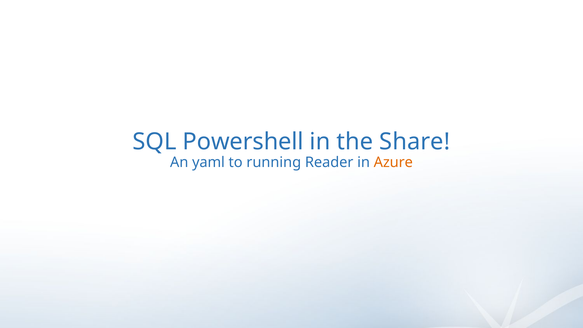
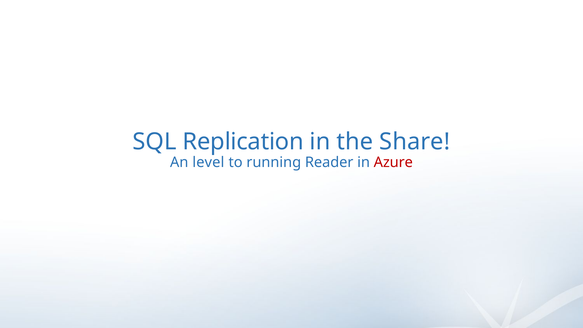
Powershell: Powershell -> Replication
yaml: yaml -> level
Azure colour: orange -> red
